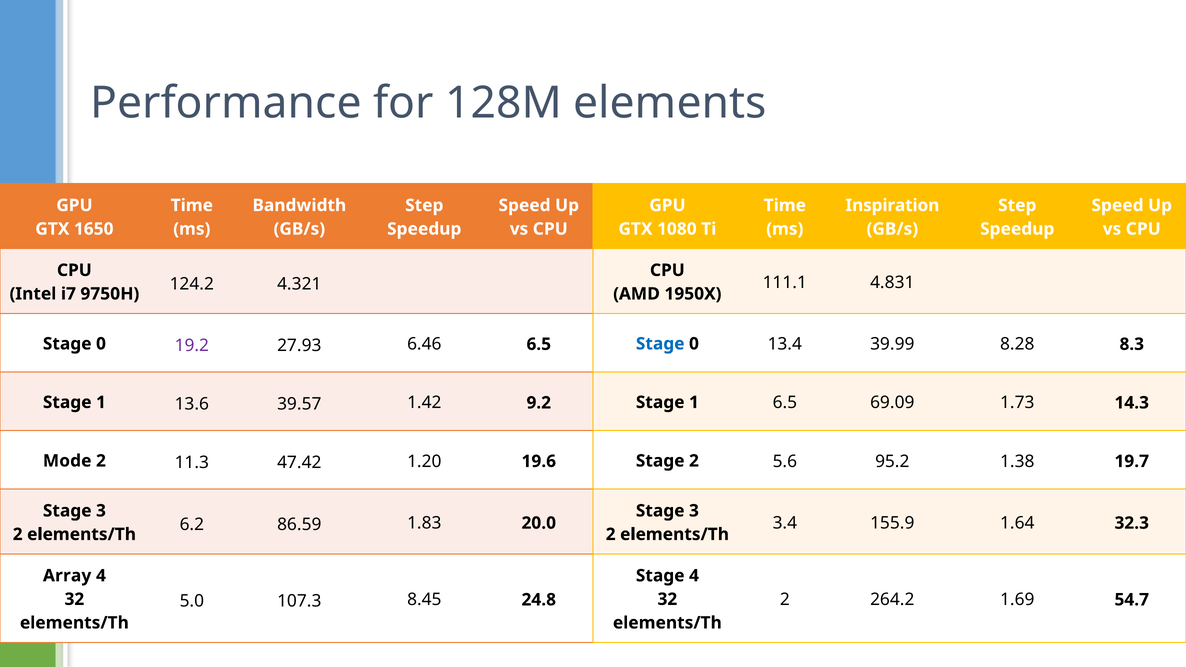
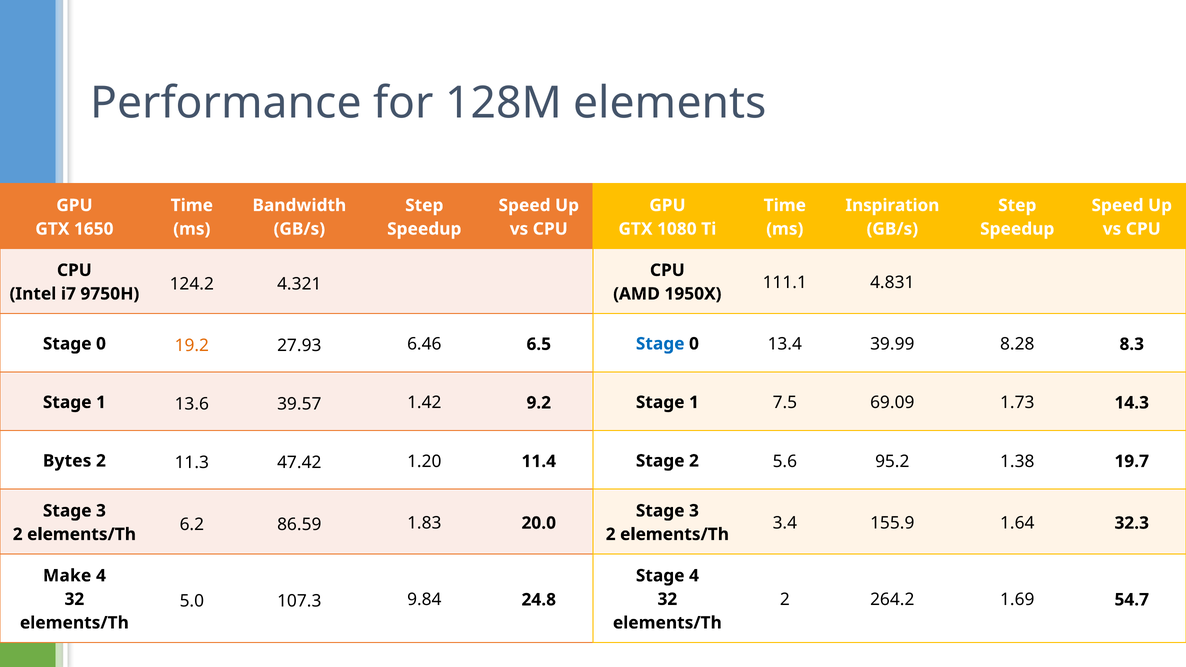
19.2 colour: purple -> orange
1 6.5: 6.5 -> 7.5
Mode: Mode -> Bytes
19.6: 19.6 -> 11.4
Array: Array -> Make
8.45: 8.45 -> 9.84
